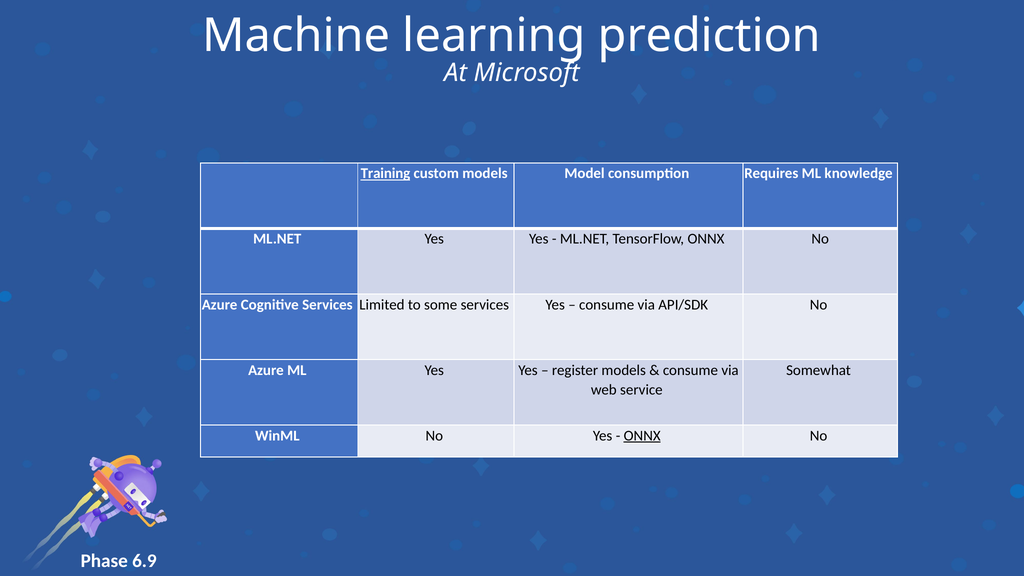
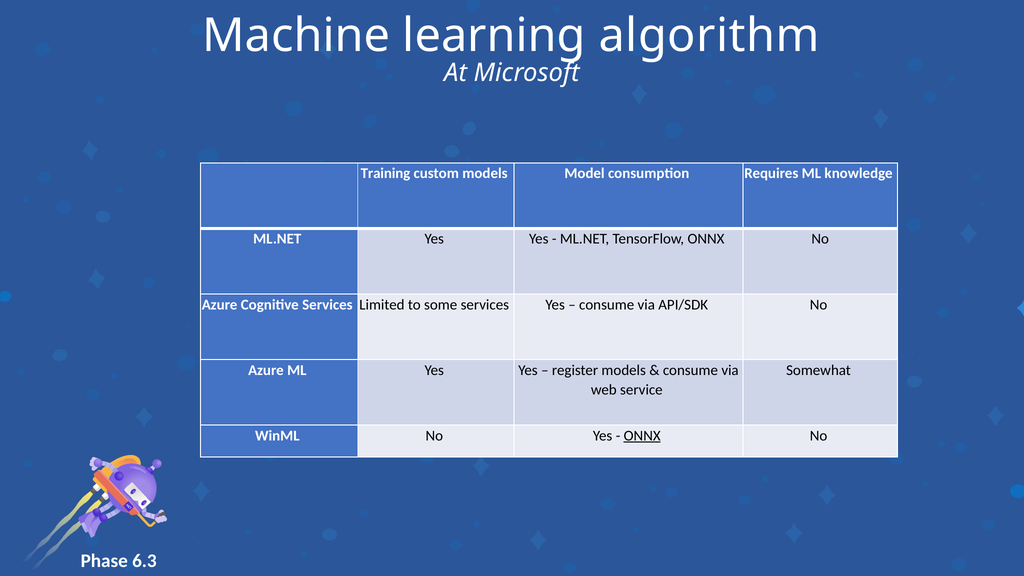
prediction: prediction -> algorithm
Training underline: present -> none
6.9: 6.9 -> 6.3
